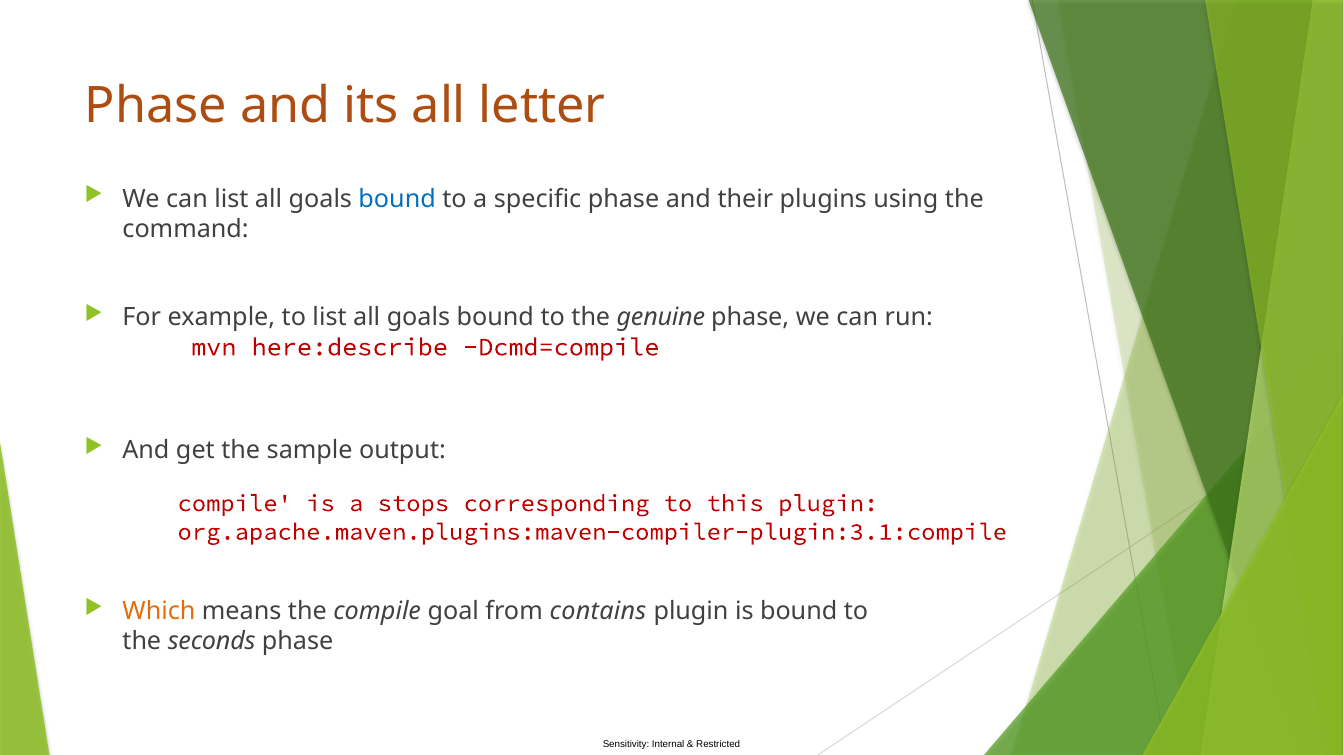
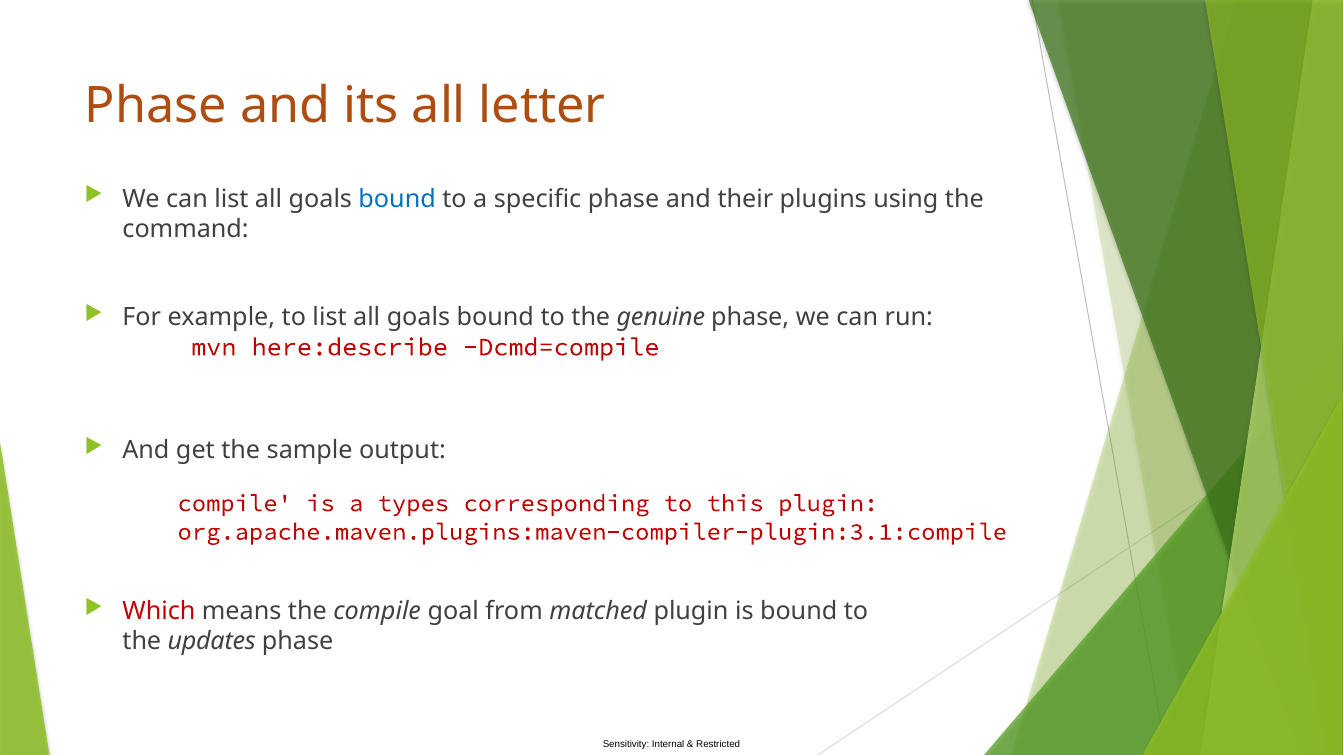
stops: stops -> types
Which colour: orange -> red
contains: contains -> matched
seconds: seconds -> updates
